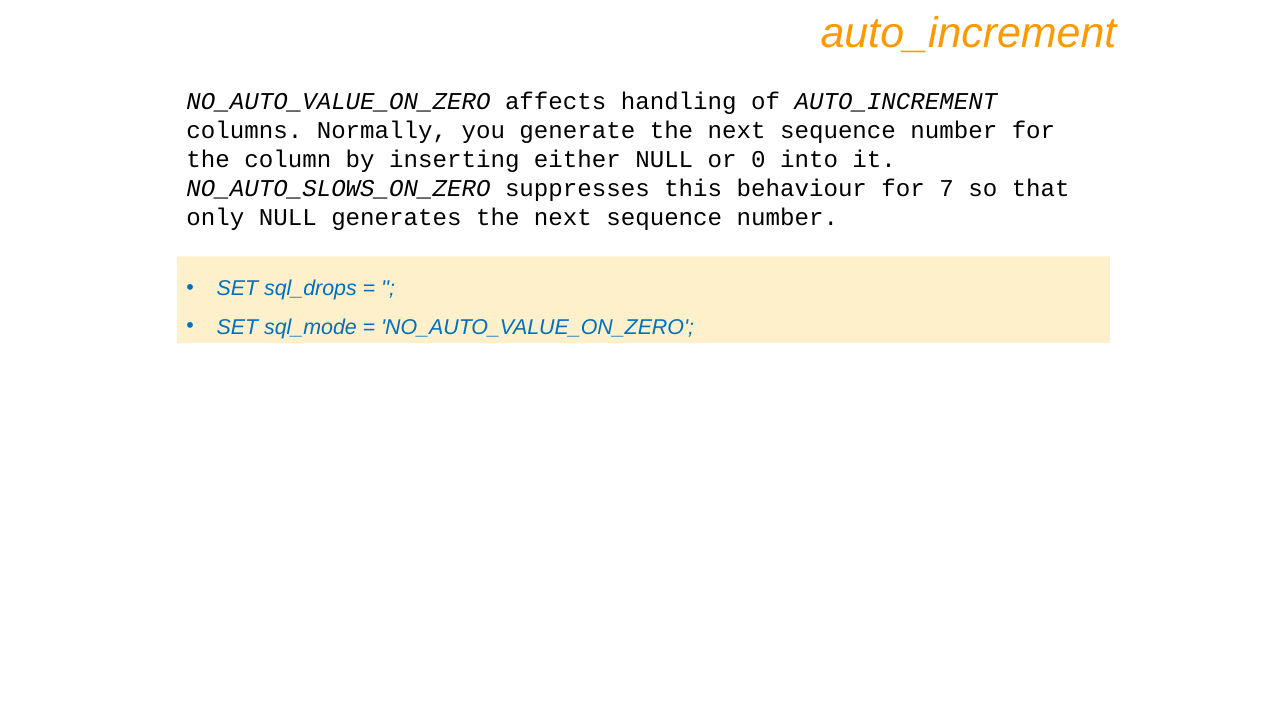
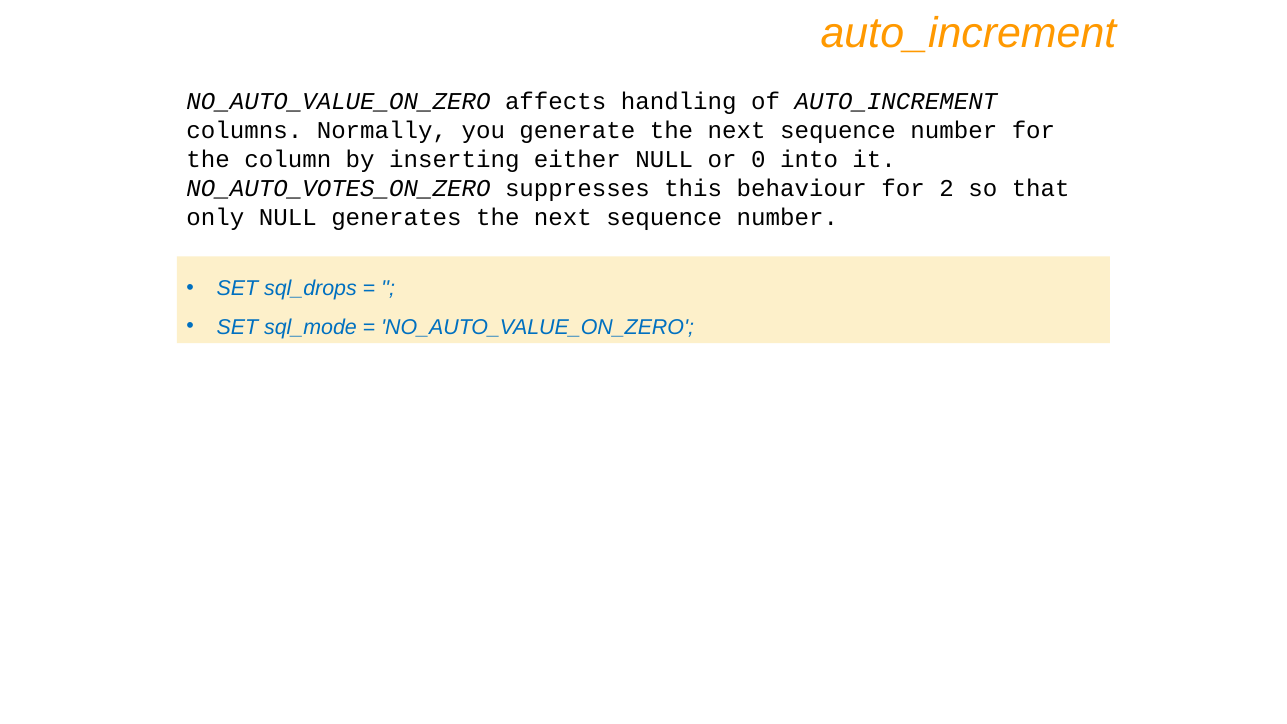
NO_AUTO_SLOWS_ON_ZERO: NO_AUTO_SLOWS_ON_ZERO -> NO_AUTO_VOTES_ON_ZERO
7: 7 -> 2
